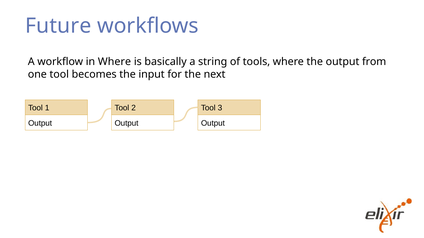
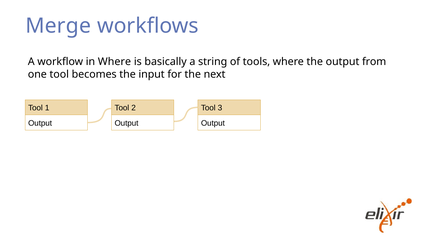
Future: Future -> Merge
